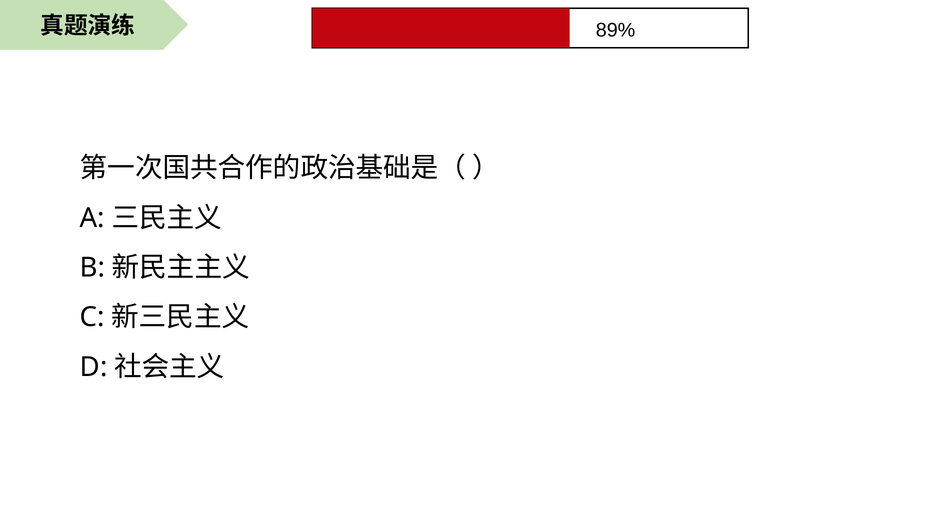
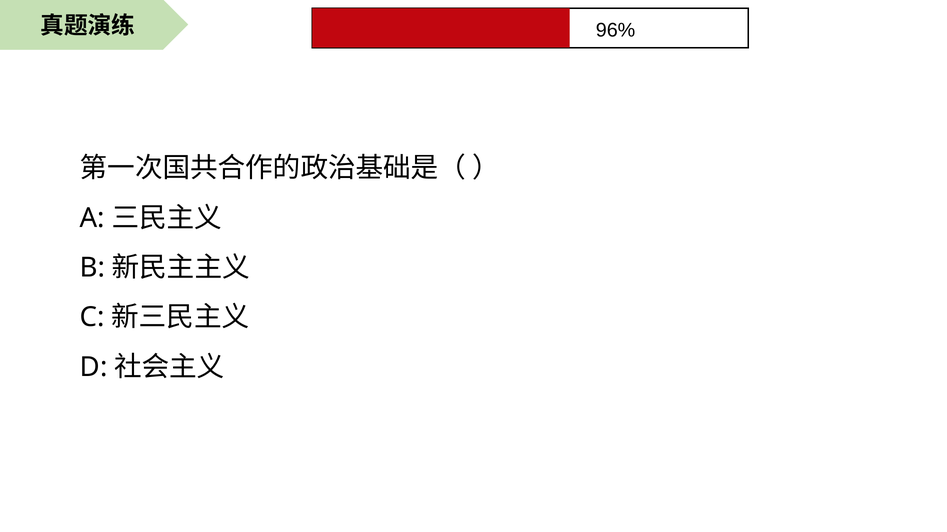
89%: 89% -> 96%
